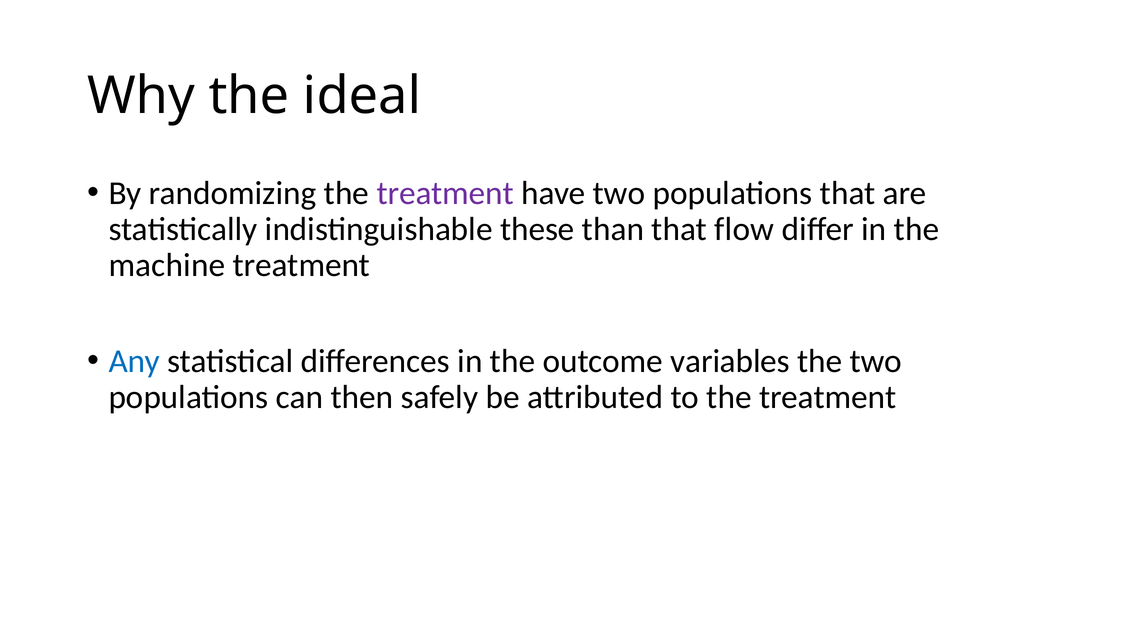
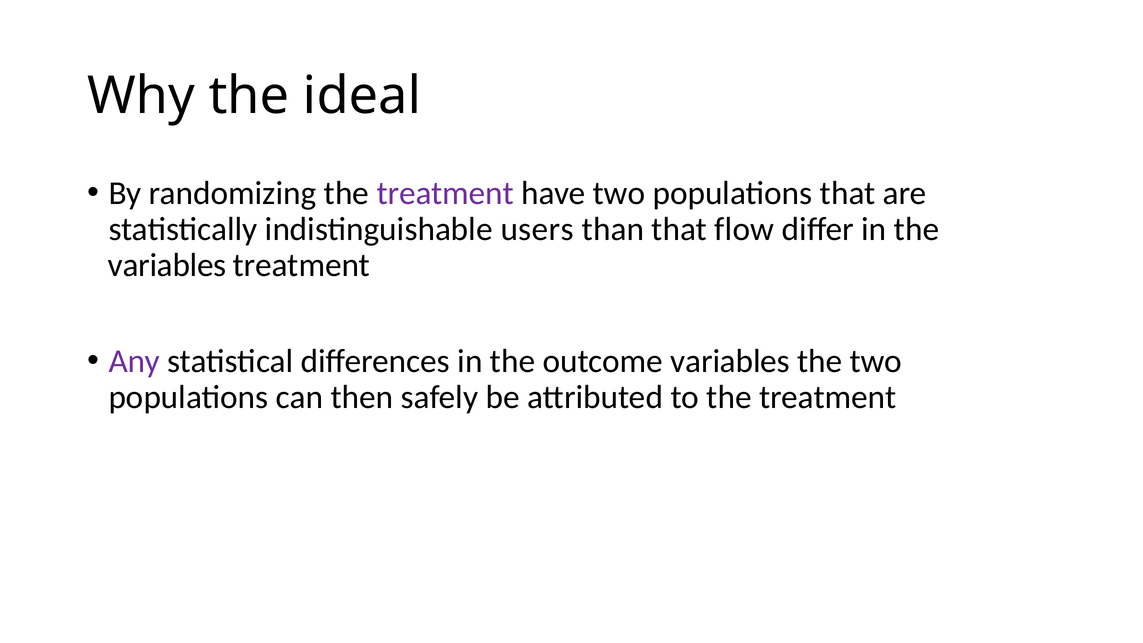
these: these -> users
machine at (167, 265): machine -> variables
Any colour: blue -> purple
